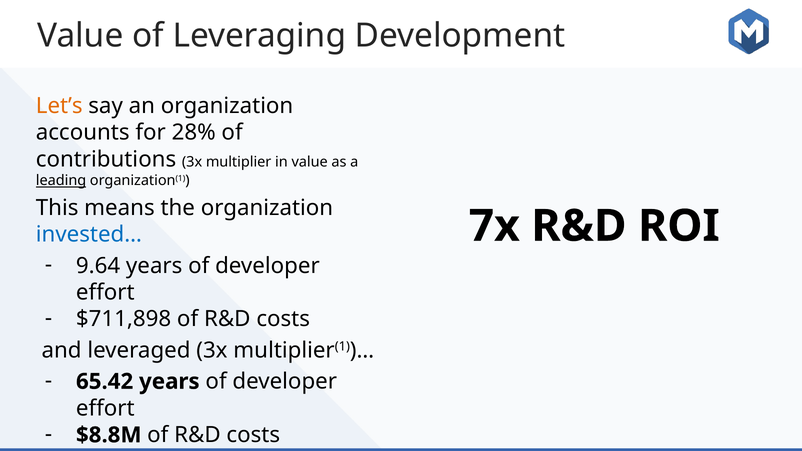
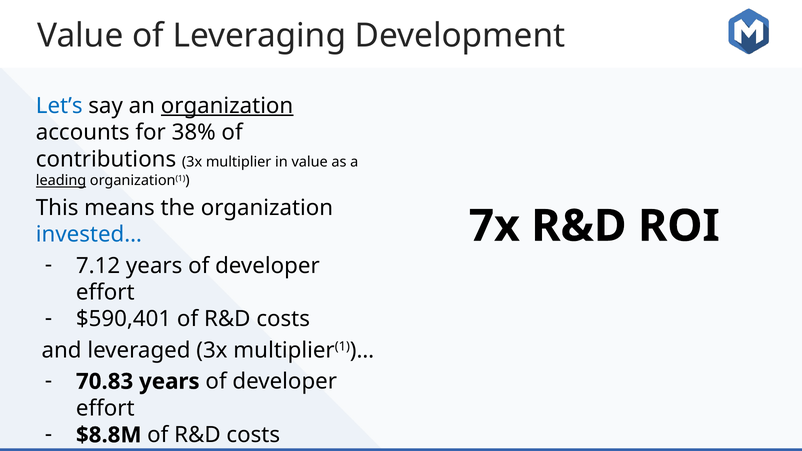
Let’s colour: orange -> blue
organization at (227, 106) underline: none -> present
28%: 28% -> 38%
9.64: 9.64 -> 7.12
$711,898: $711,898 -> $590,401
65.42: 65.42 -> 70.83
